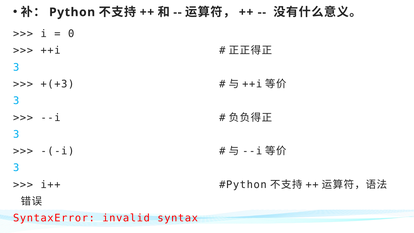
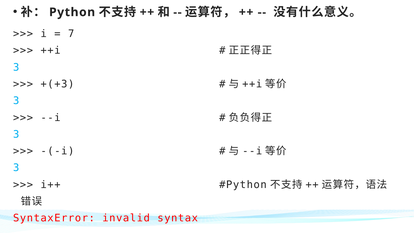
0: 0 -> 7
